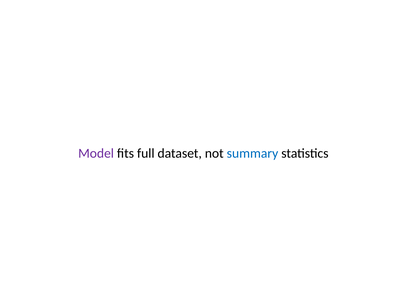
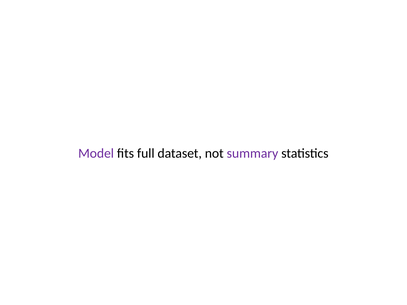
summary colour: blue -> purple
